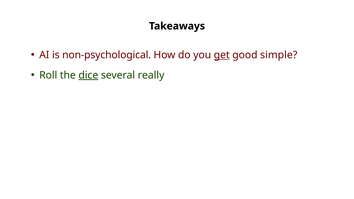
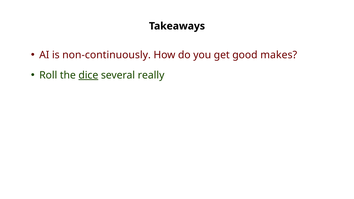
non-psychological: non-psychological -> non-continuously
get underline: present -> none
simple: simple -> makes
